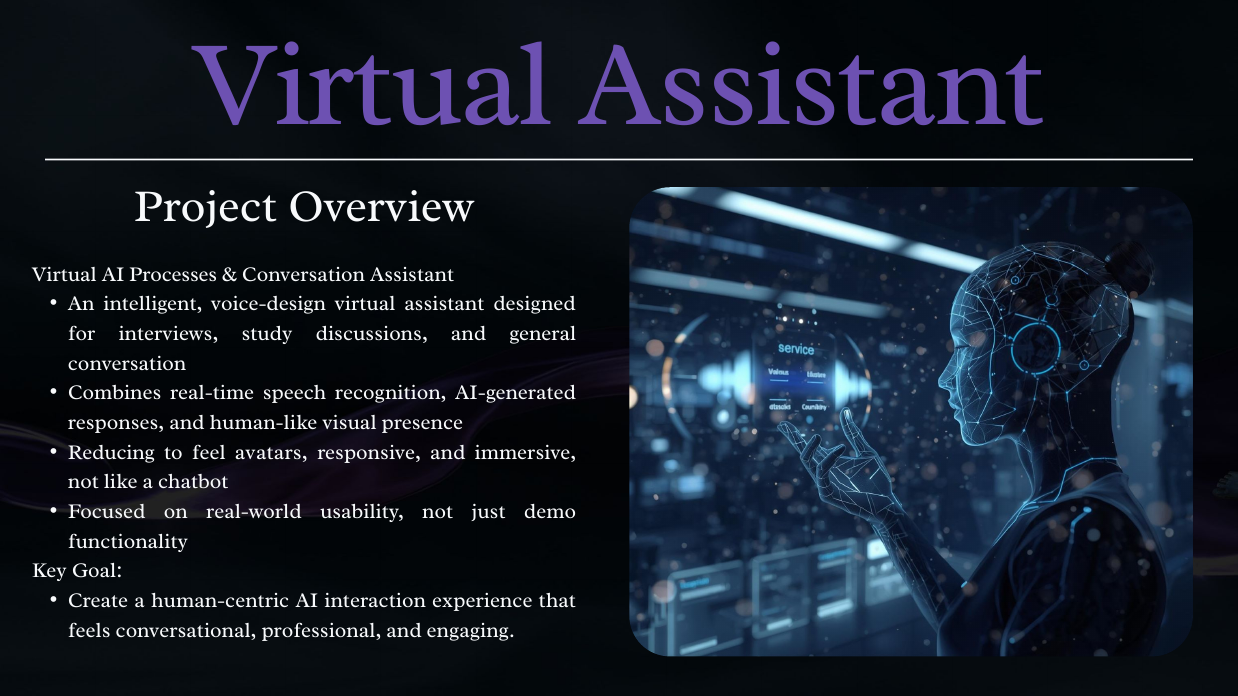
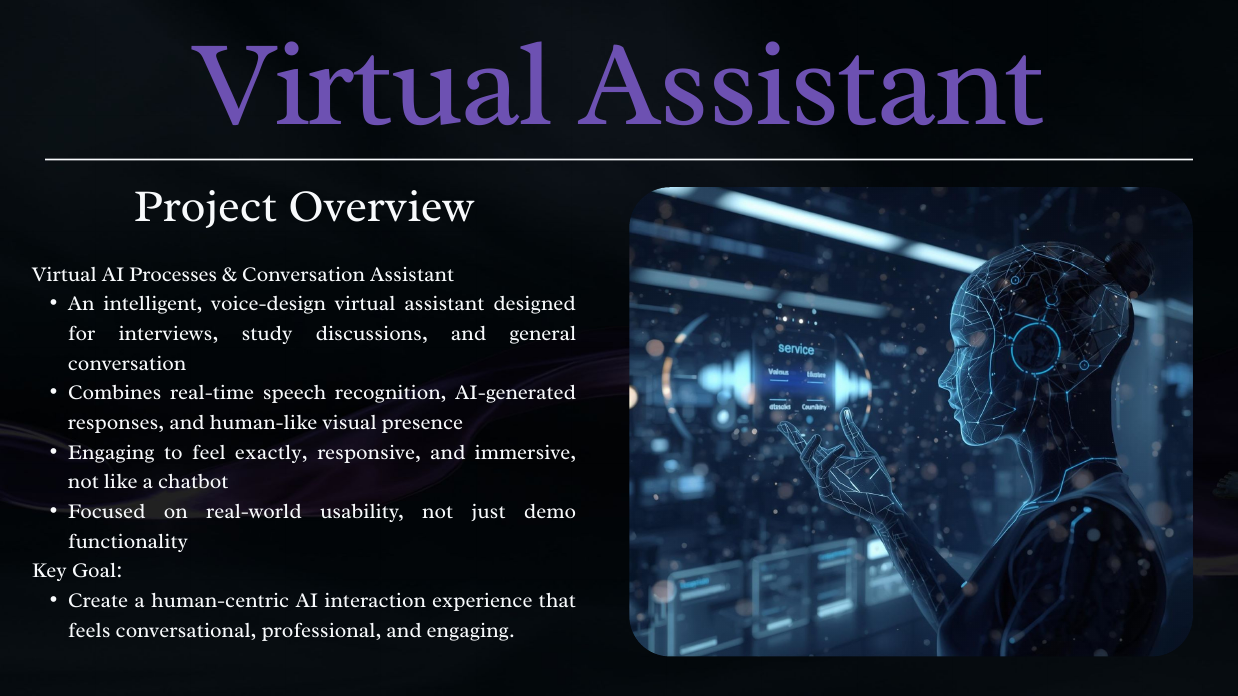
Reducing at (111, 453): Reducing -> Engaging
avatars: avatars -> exactly
